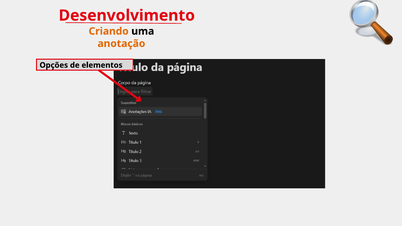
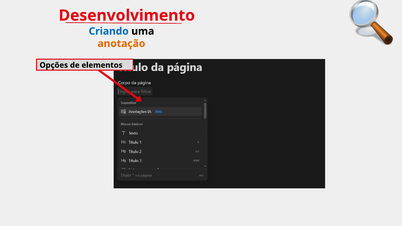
Criando colour: orange -> blue
